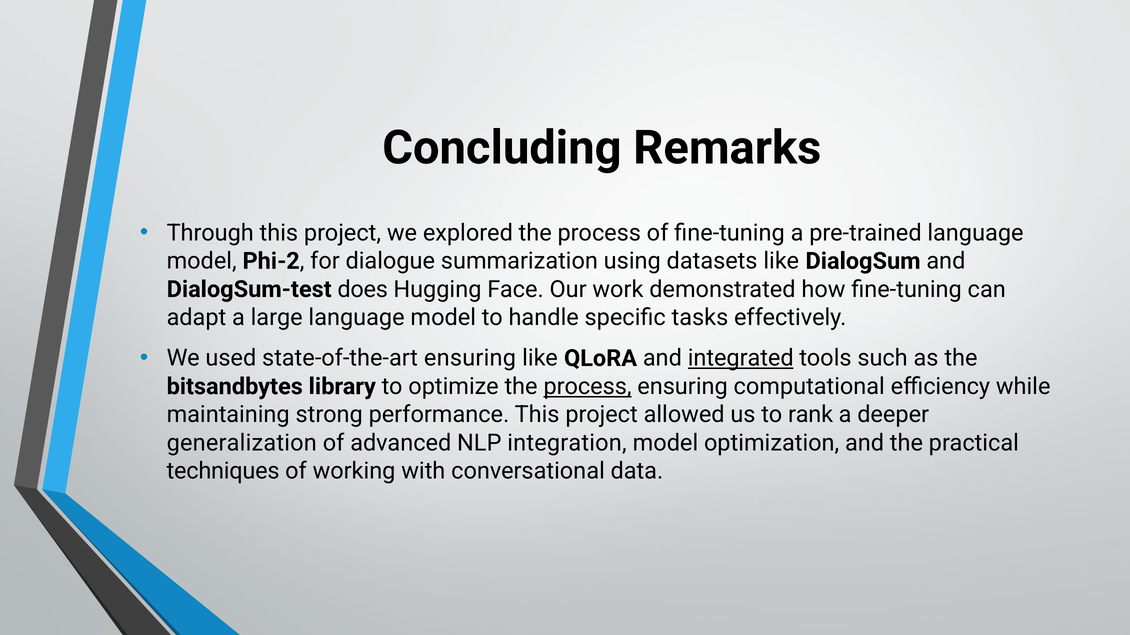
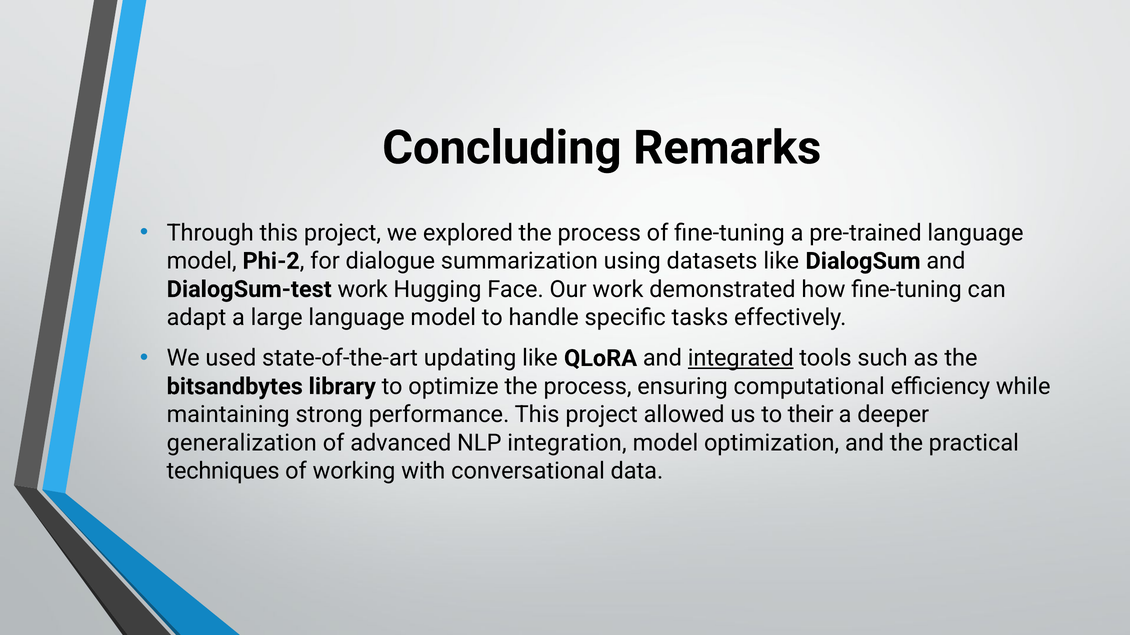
DialogSum-test does: does -> work
state-of-the-art ensuring: ensuring -> updating
process at (588, 387) underline: present -> none
rank: rank -> their
